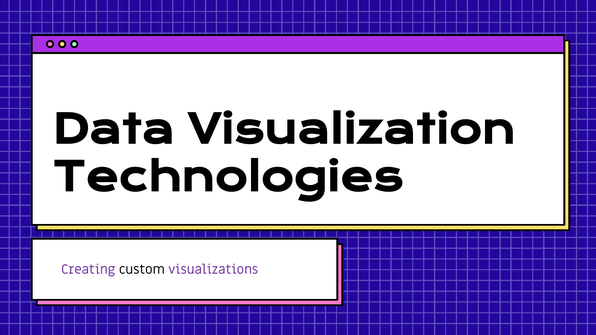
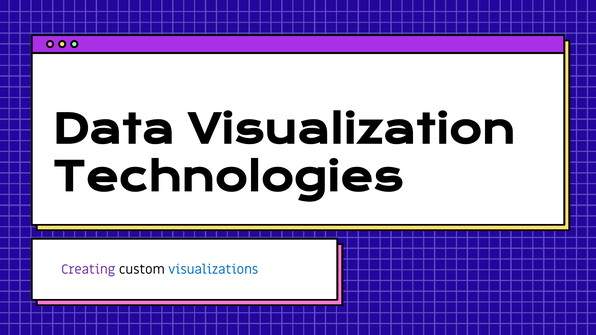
visualizations colour: purple -> blue
